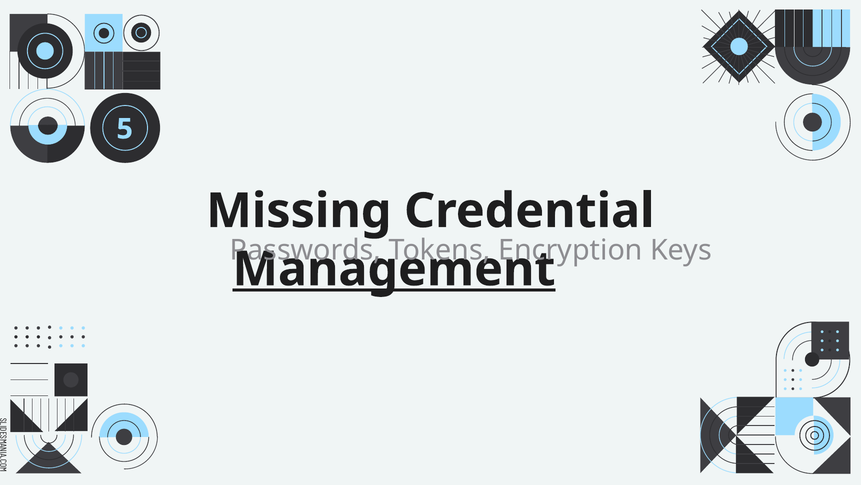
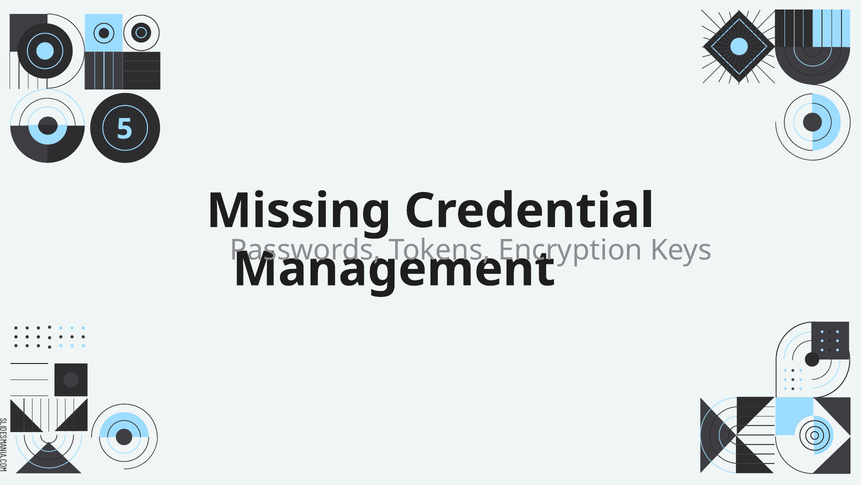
Management underline: present -> none
